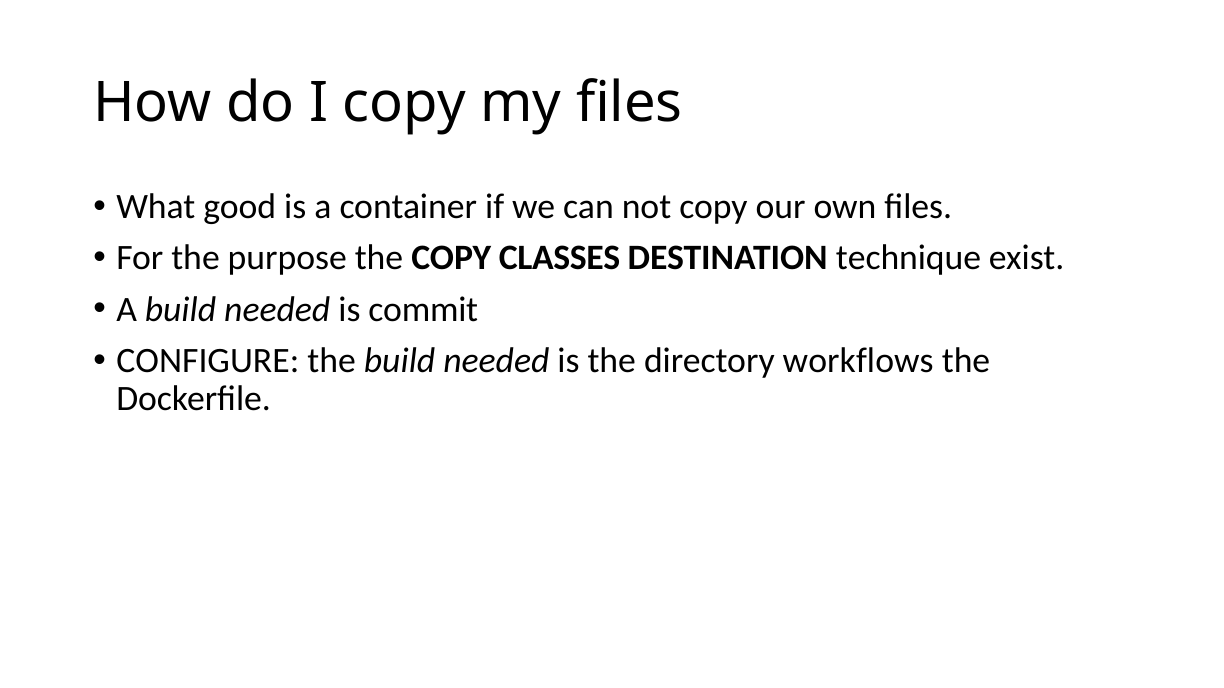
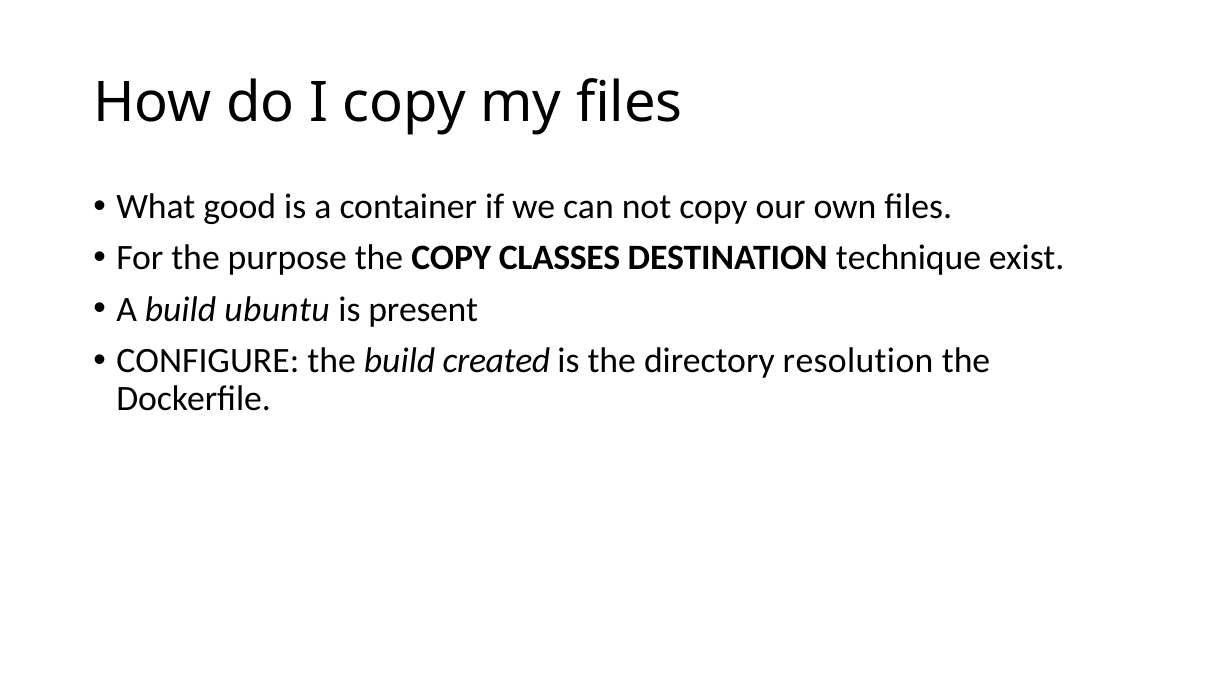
A build needed: needed -> ubuntu
commit: commit -> present
the build needed: needed -> created
workflows: workflows -> resolution
